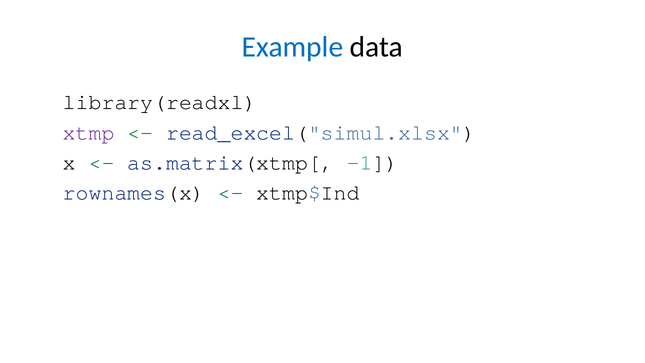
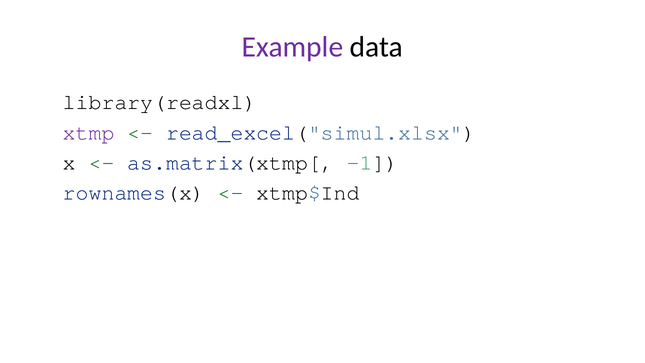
Example colour: blue -> purple
